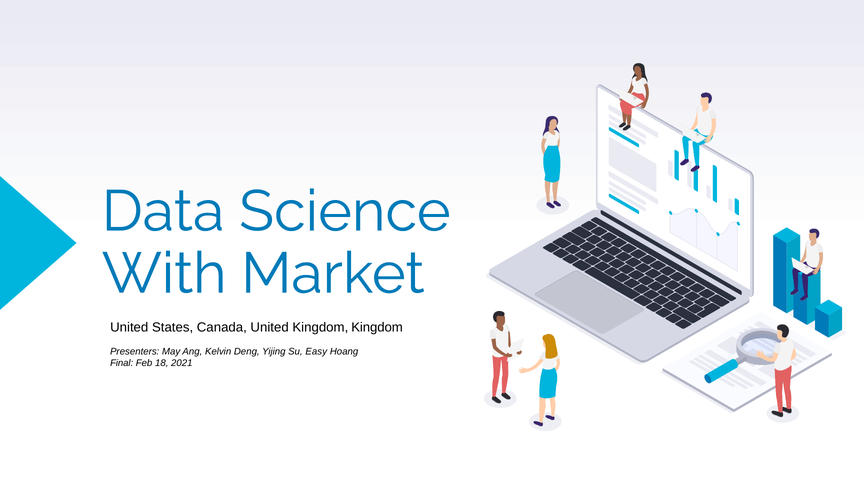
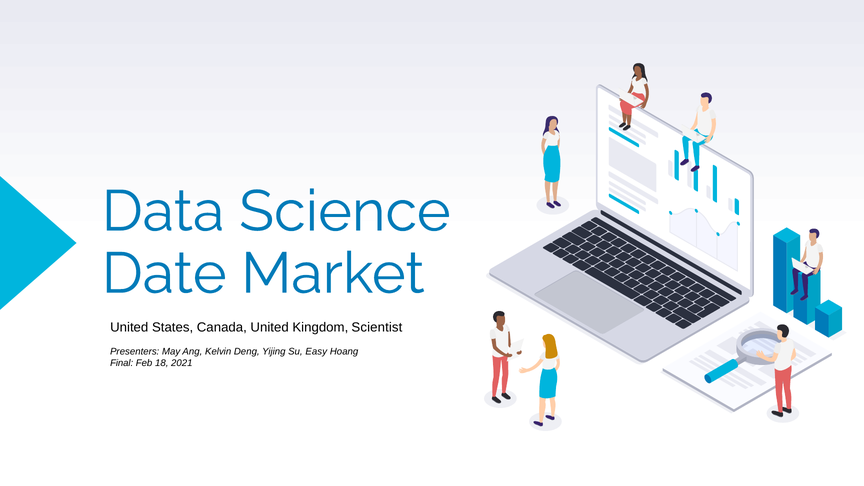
With: With -> Date
Kingdom Kingdom: Kingdom -> Scientist
